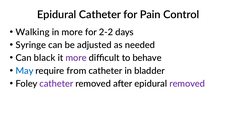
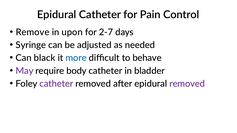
Walking: Walking -> Remove
in more: more -> upon
2-2: 2-2 -> 2-7
more at (76, 58) colour: purple -> blue
May colour: blue -> purple
from: from -> body
